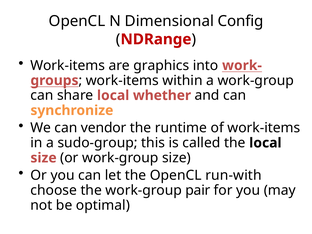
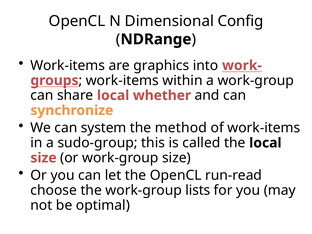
NDRange colour: red -> black
vendor: vendor -> system
runtime: runtime -> method
run-with: run-with -> run-read
pair: pair -> lists
